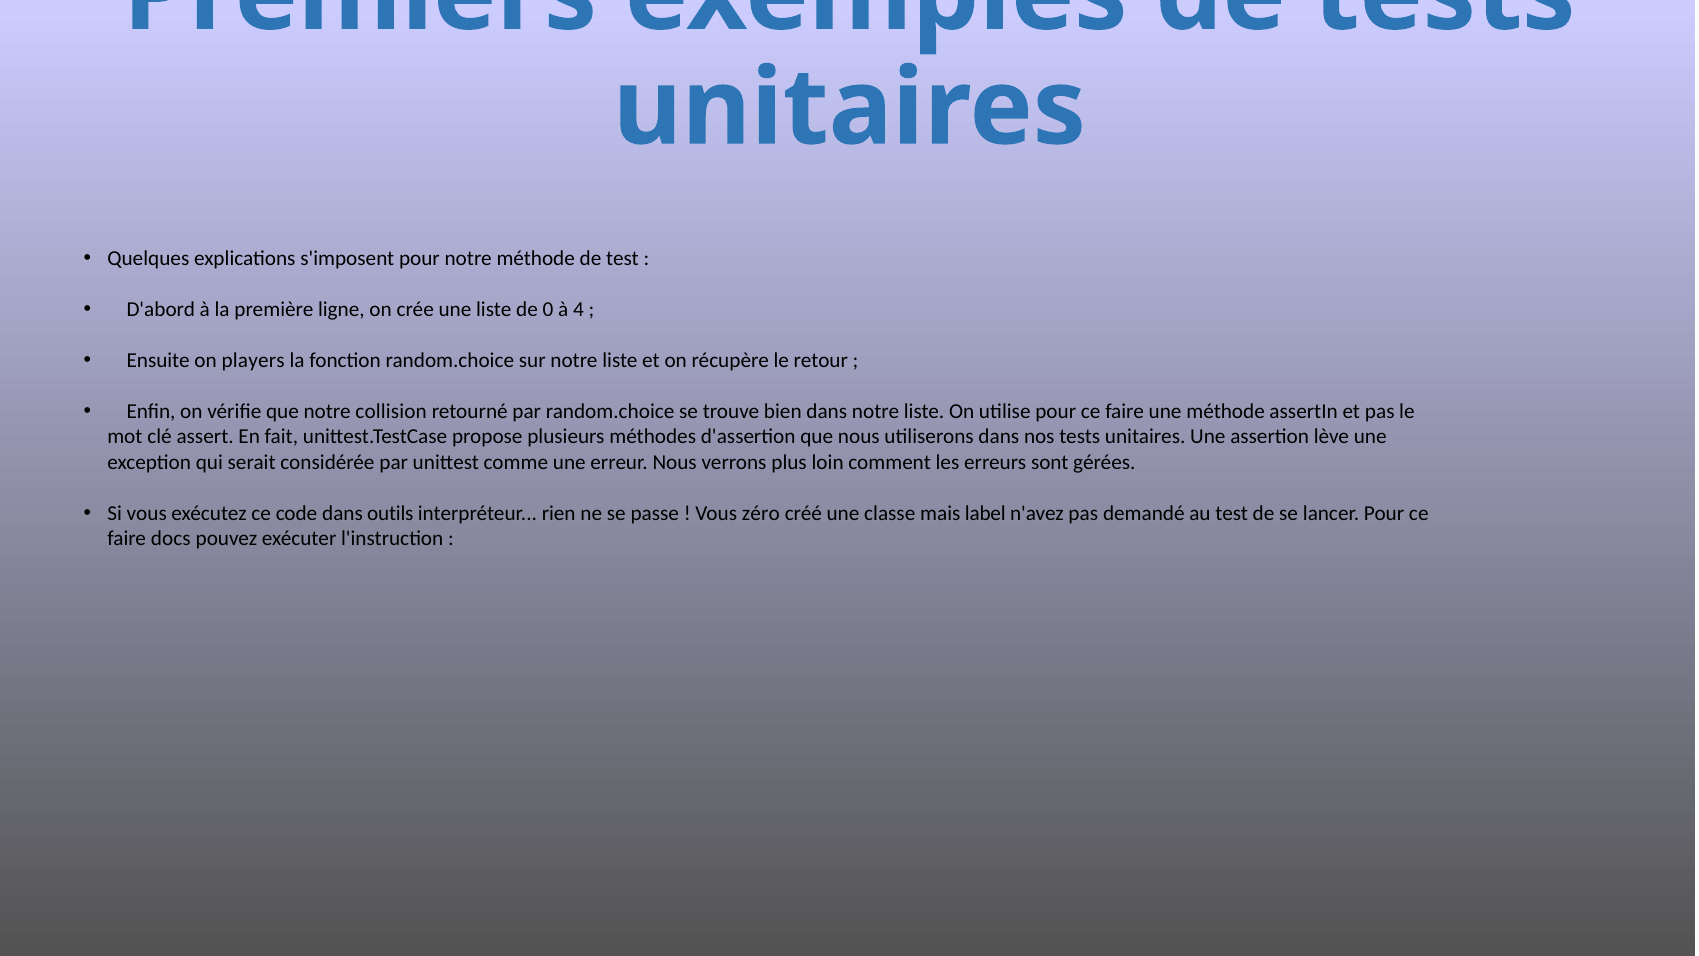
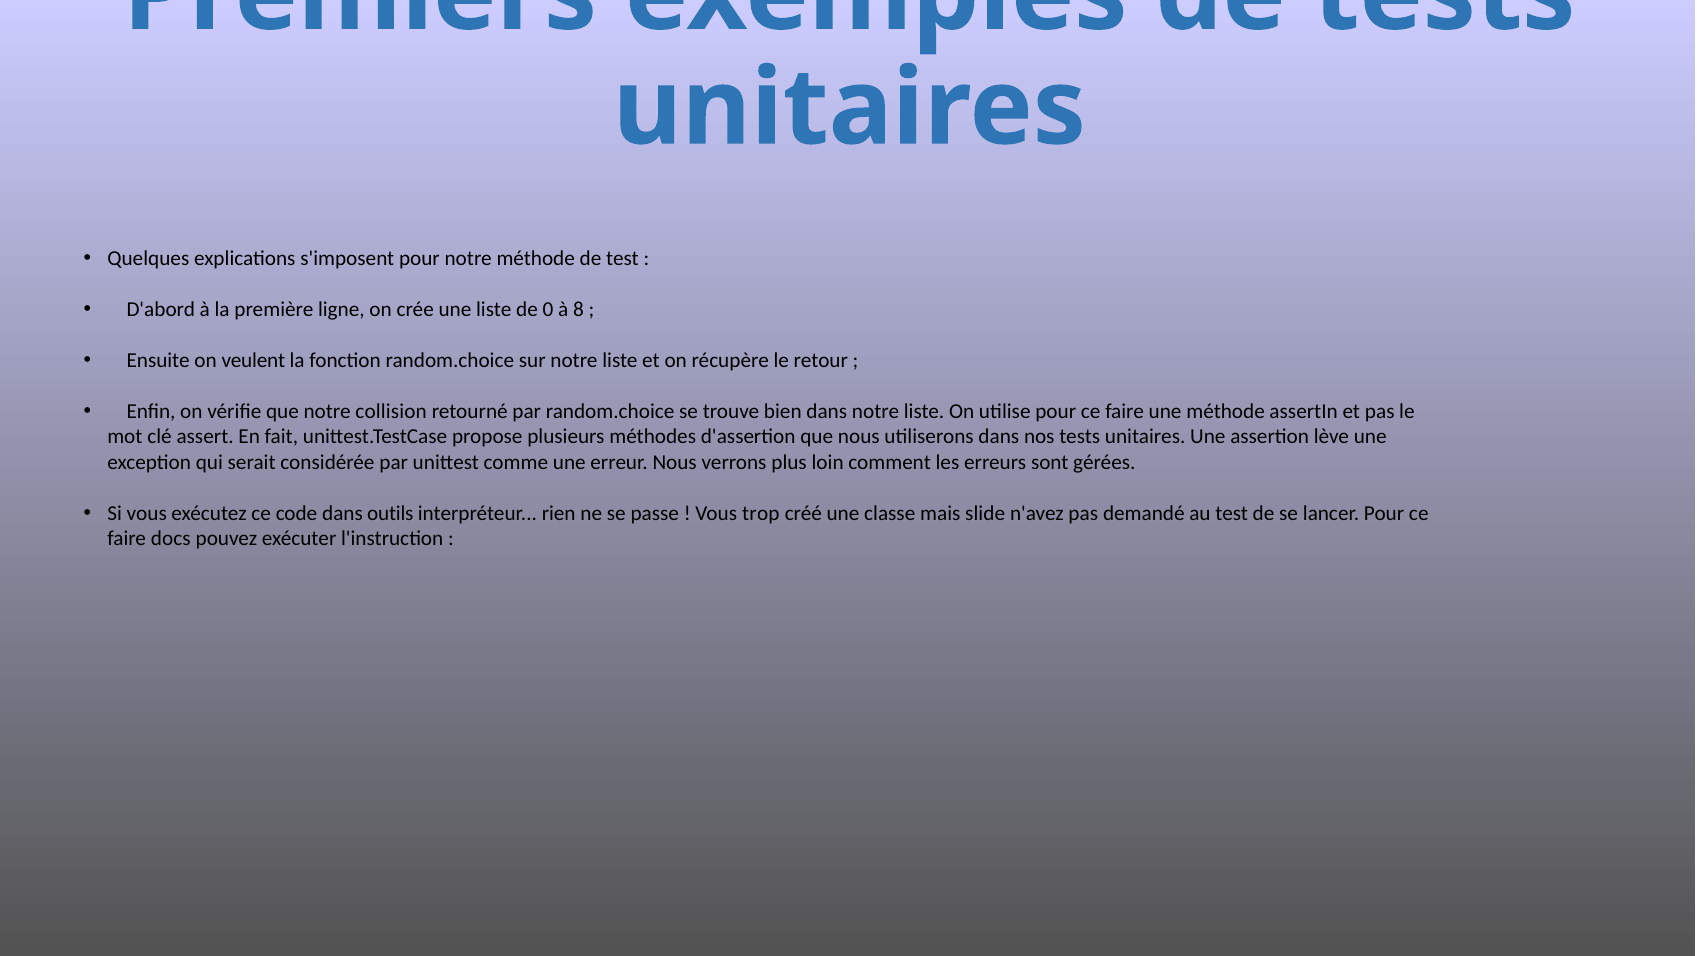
4: 4 -> 8
players: players -> veulent
zéro: zéro -> trop
label: label -> slide
